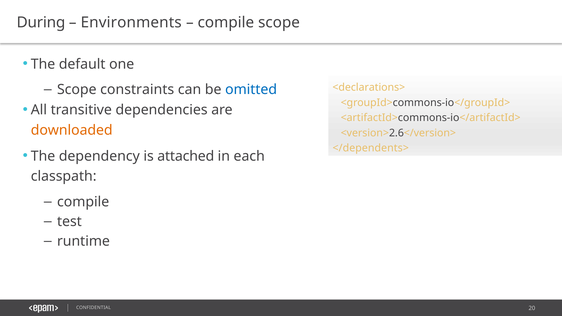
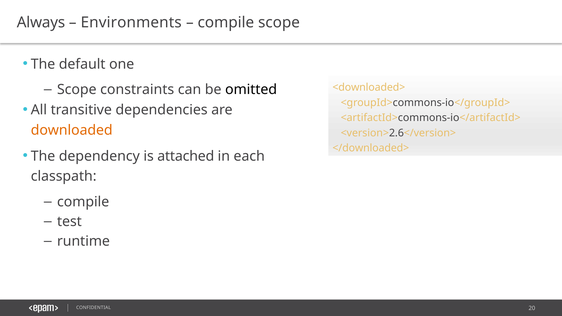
During: During -> Always
omitted colour: blue -> black
<declarations>: <declarations> -> <downloaded>
</dependents>: </dependents> -> </downloaded>
